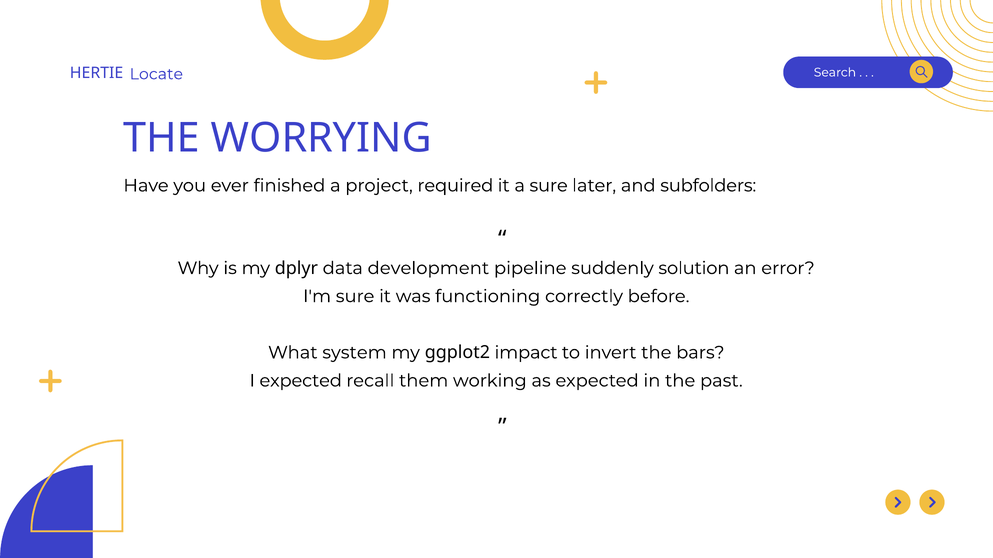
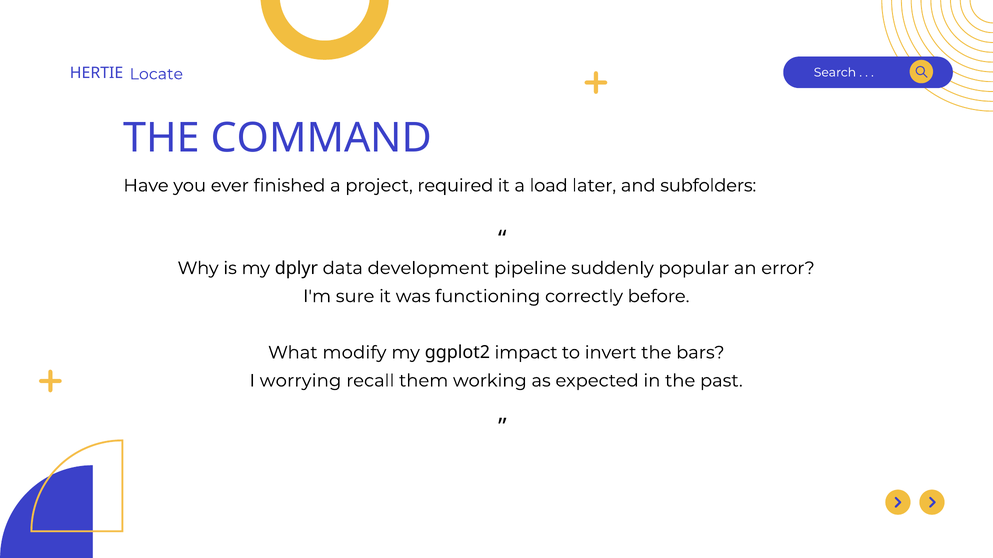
WORRYING: WORRYING -> COMMAND
a sure: sure -> load
solution: solution -> popular
system: system -> modify
I expected: expected -> worrying
